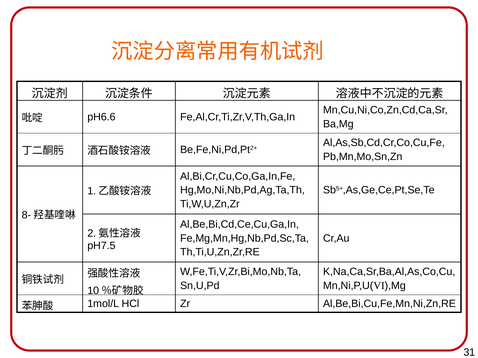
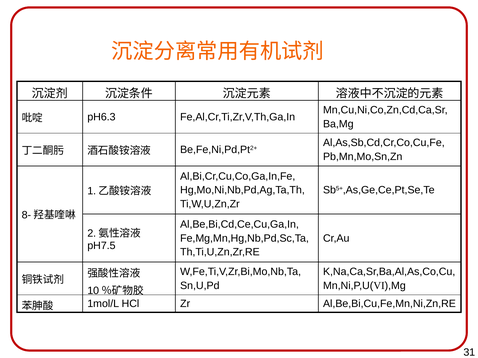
pH6.6: pH6.6 -> pH6.3
